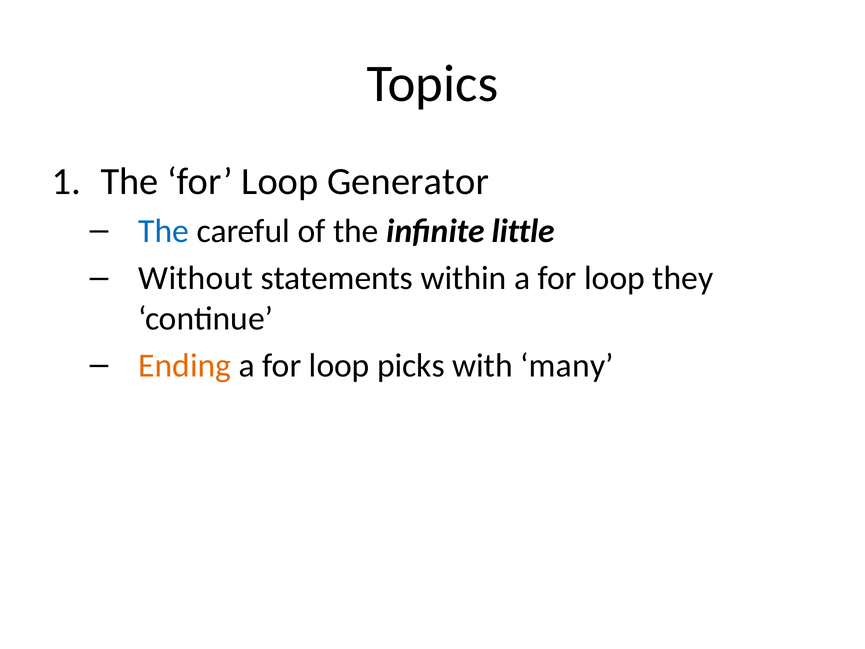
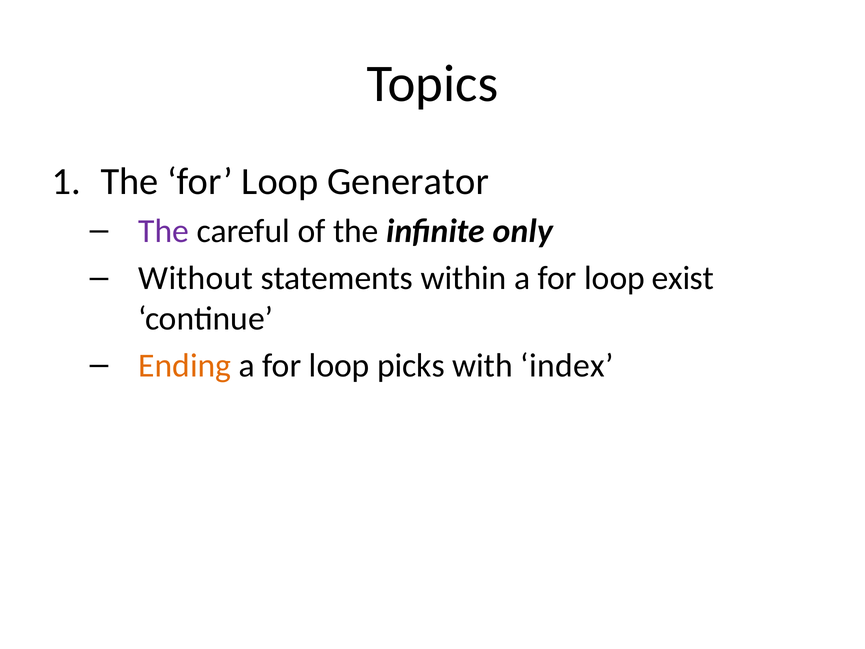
The at (164, 231) colour: blue -> purple
little: little -> only
they: they -> exist
many: many -> index
